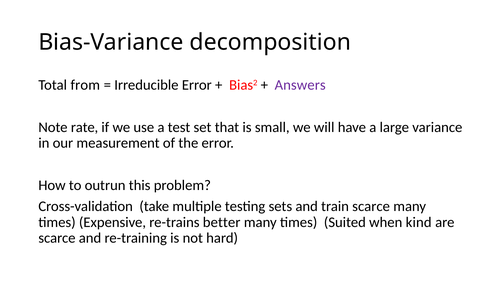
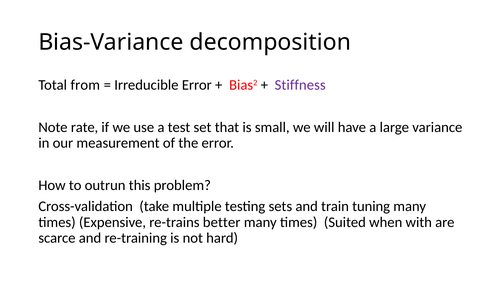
Answers: Answers -> Stiffness
train scarce: scarce -> tuning
kind: kind -> with
